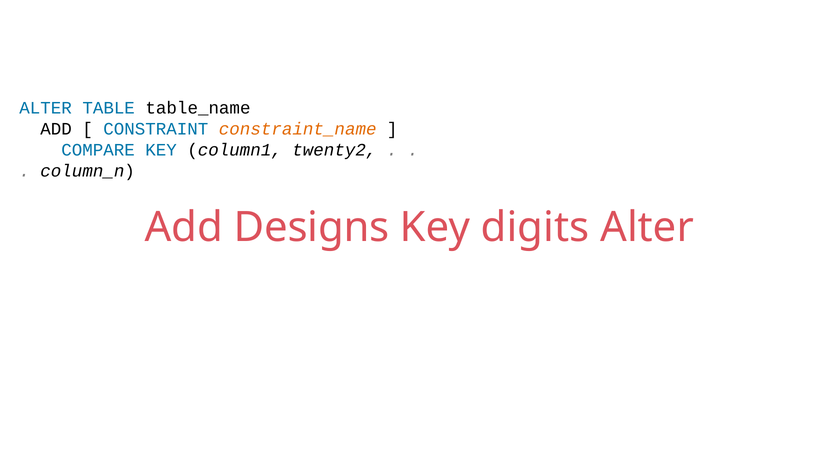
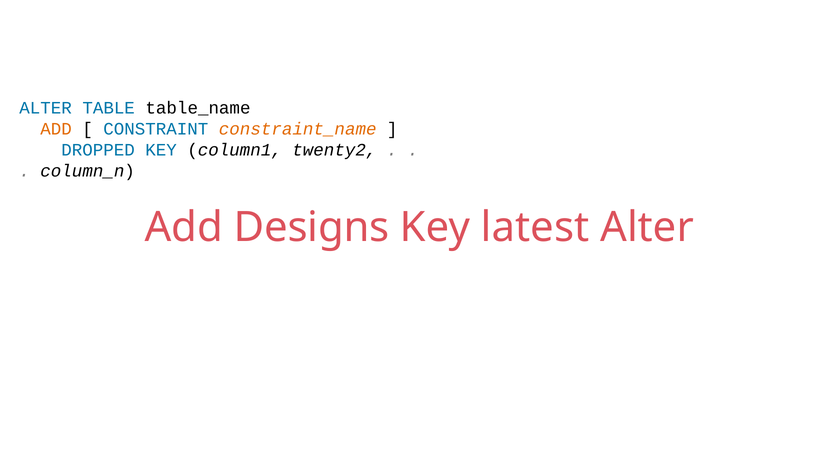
ADD at (56, 129) colour: black -> orange
COMPARE: COMPARE -> DROPPED
digits: digits -> latest
